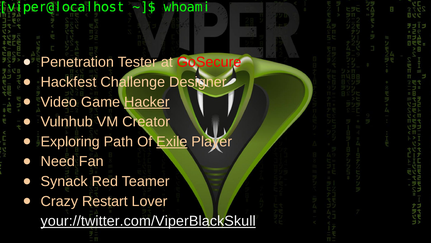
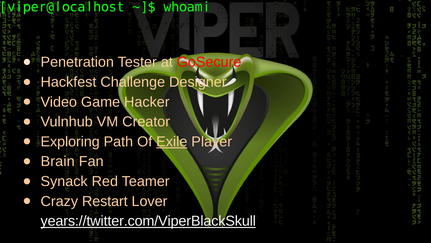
Hacker underline: present -> none
Need: Need -> Brain
your://twitter.com/ViperBlackSkull: your://twitter.com/ViperBlackSkull -> years://twitter.com/ViperBlackSkull
